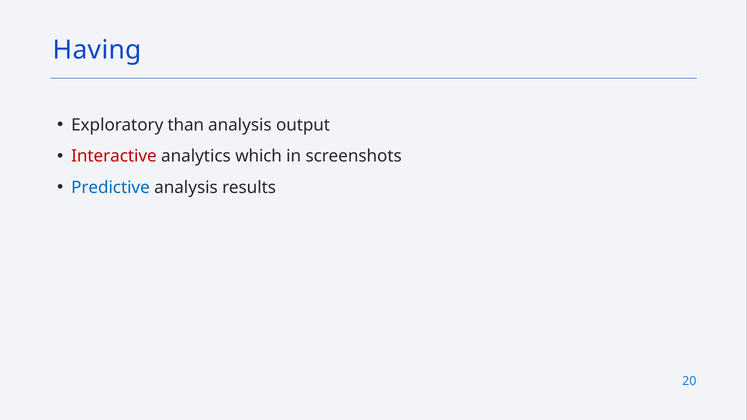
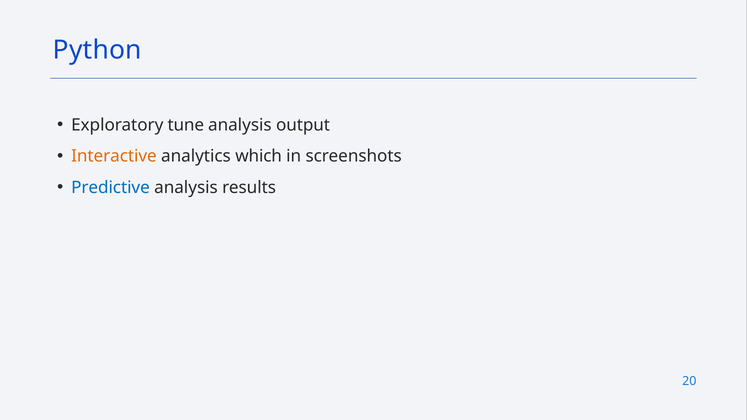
Having: Having -> Python
than: than -> tune
Interactive colour: red -> orange
